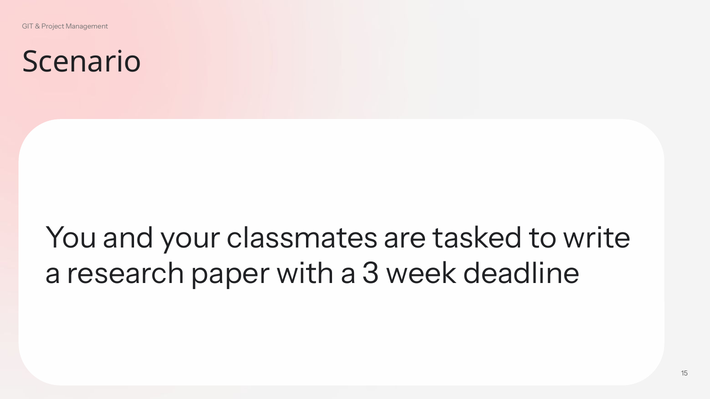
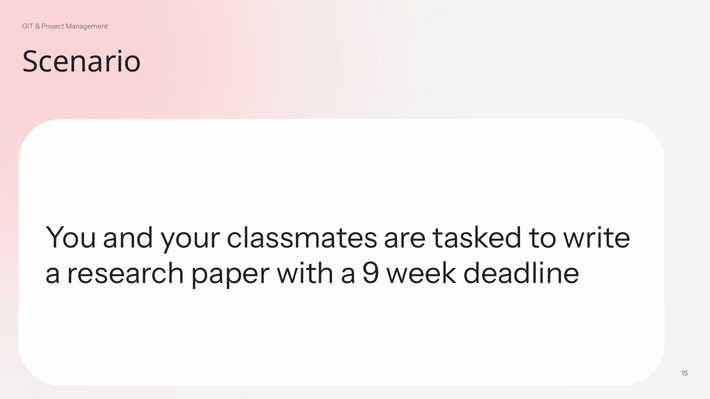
3: 3 -> 9
